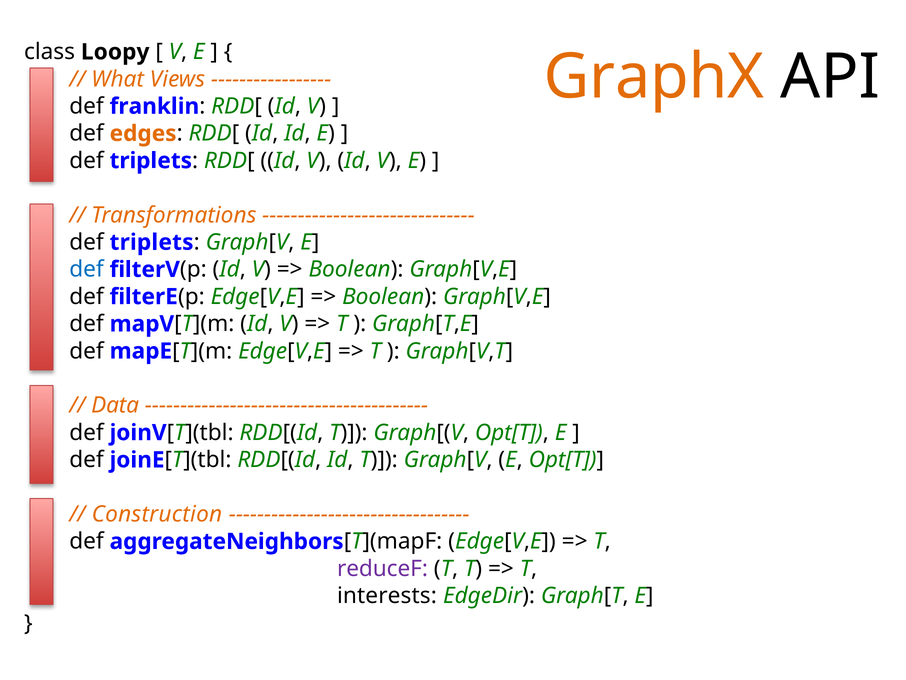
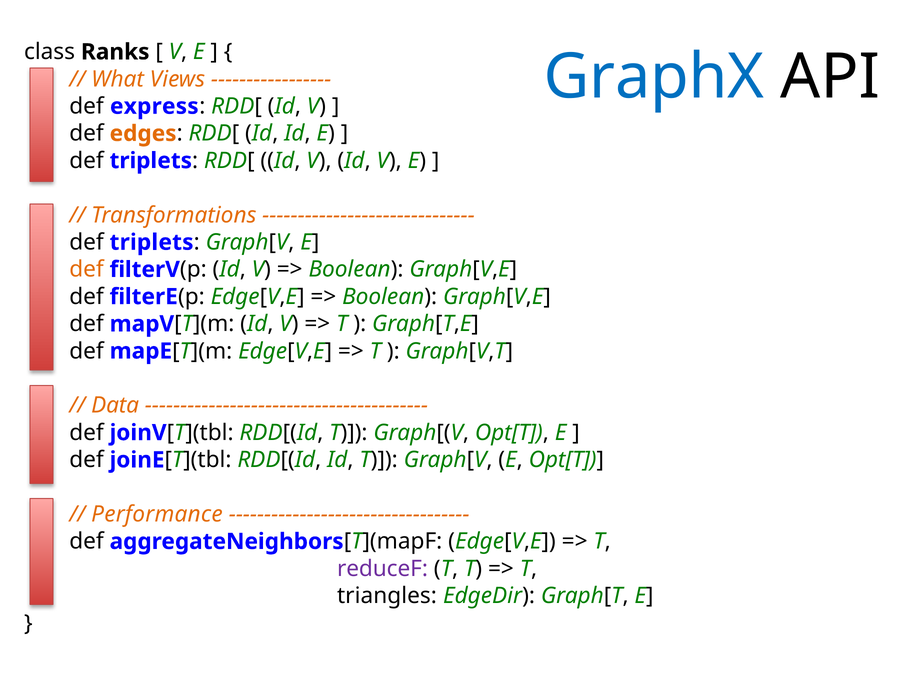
Loopy: Loopy -> Ranks
GraphX colour: orange -> blue
franklin: franklin -> express
def at (87, 269) colour: blue -> orange
Construction: Construction -> Performance
interests: interests -> triangles
